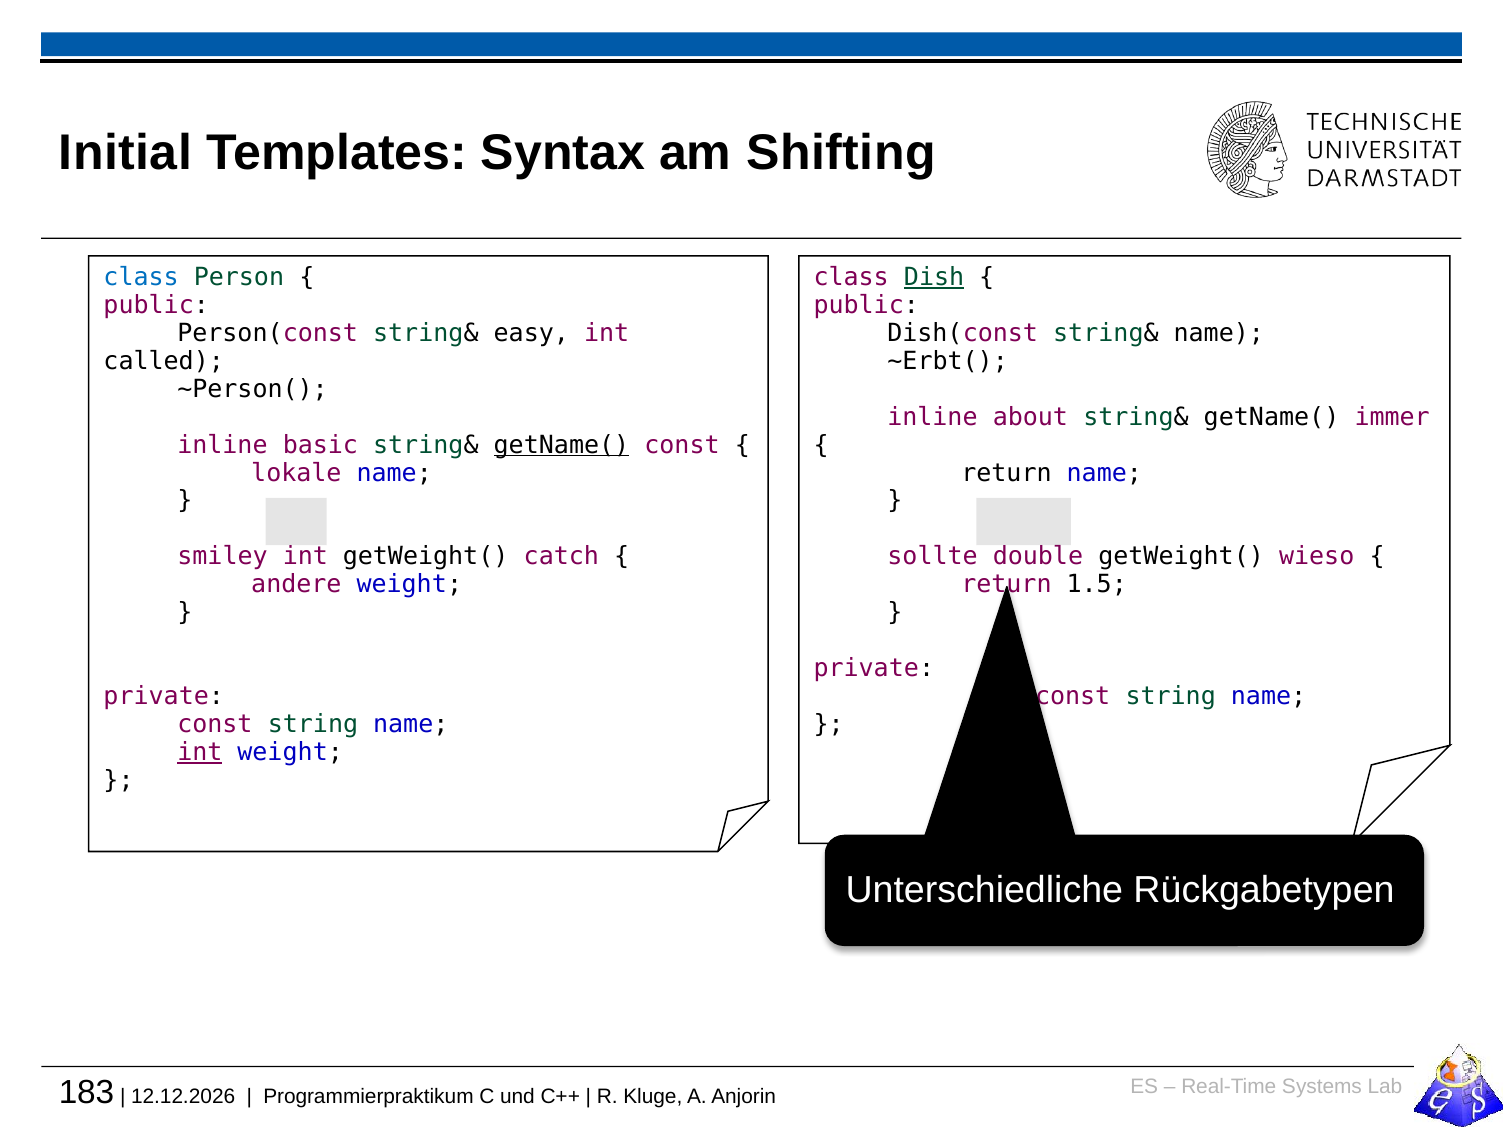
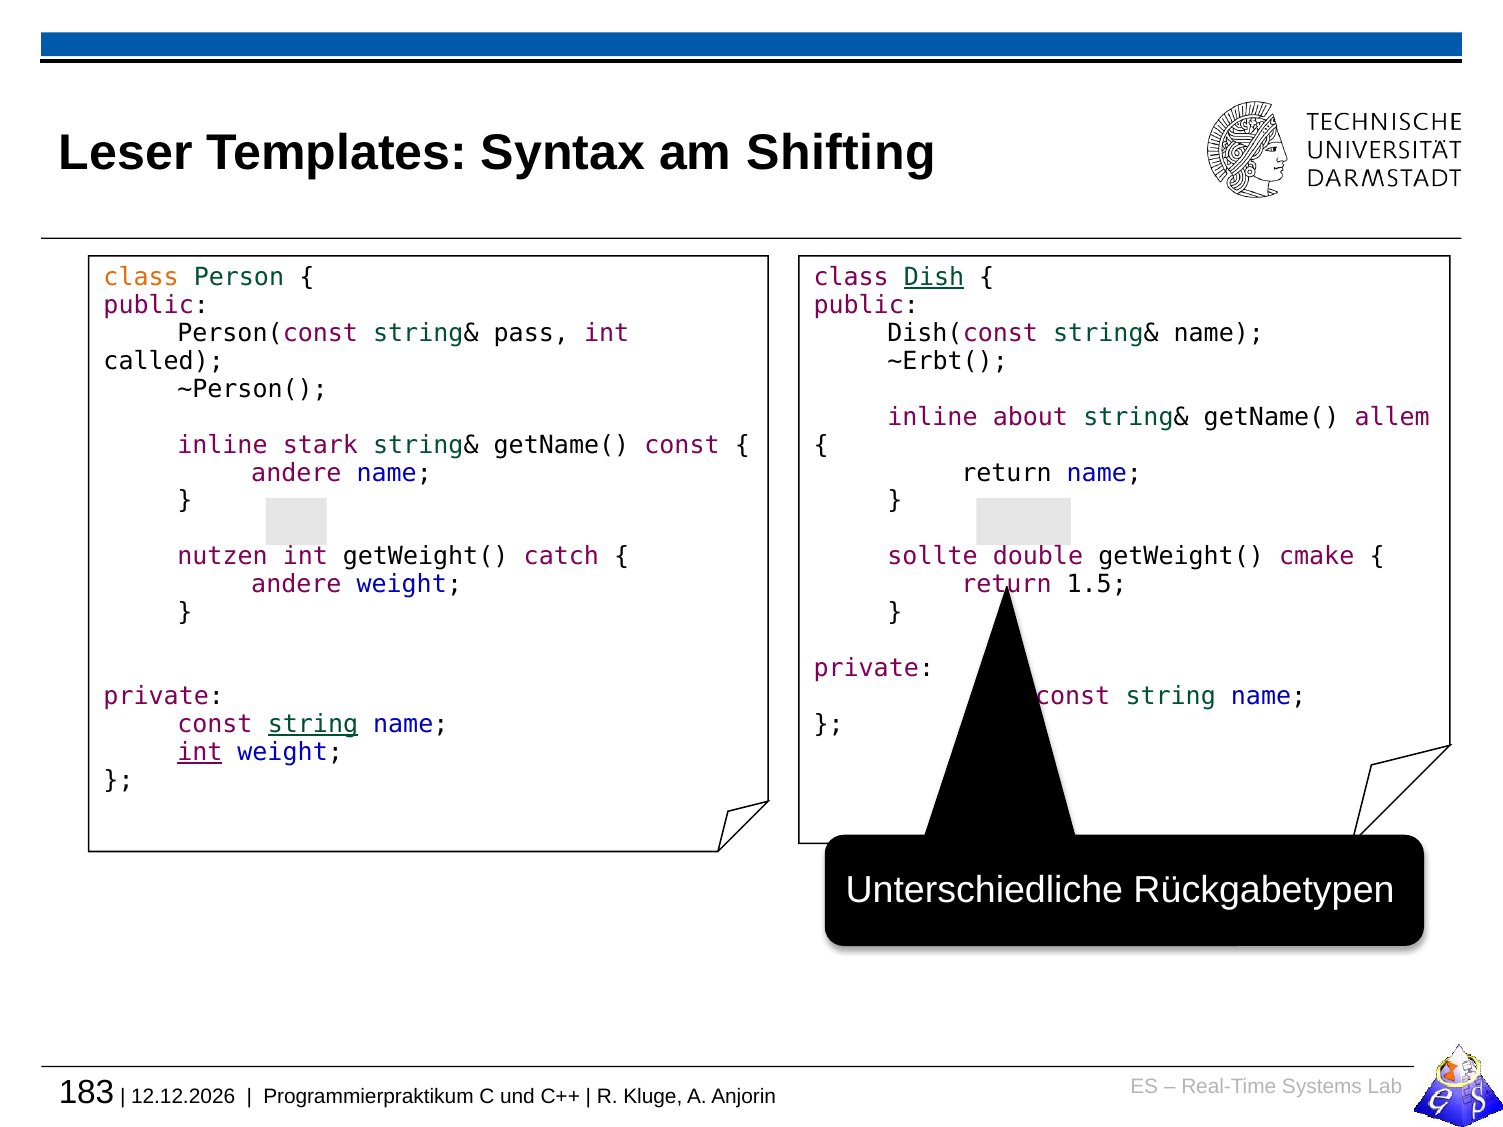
Initial: Initial -> Leser
class at (141, 277) colour: blue -> orange
easy: easy -> pass
immer: immer -> allem
basic: basic -> stark
getName( at (561, 445) underline: present -> none
lokale at (296, 473): lokale -> andere
smiley: smiley -> nutzen
wieso: wieso -> cmake
string at (313, 724) underline: none -> present
